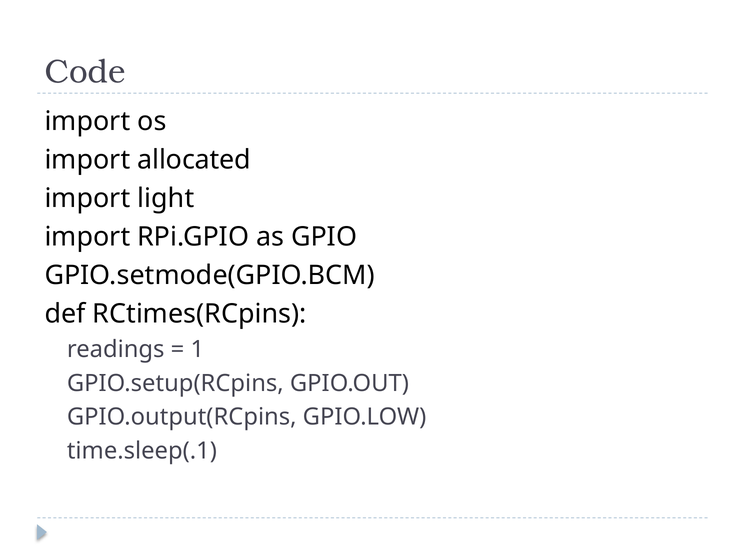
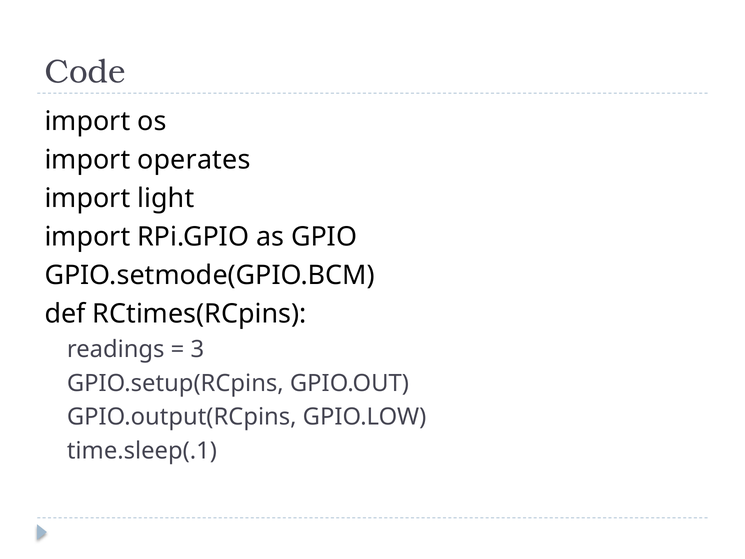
allocated: allocated -> operates
1: 1 -> 3
